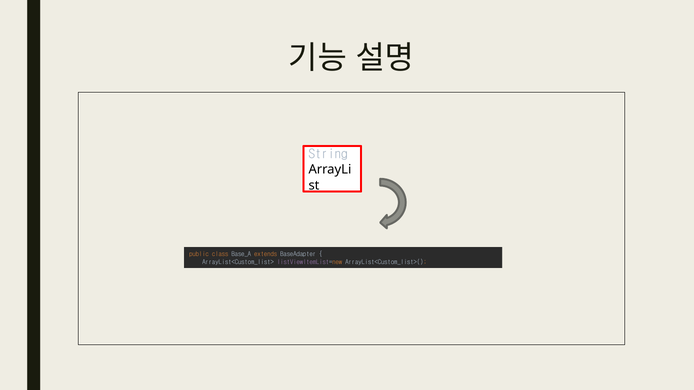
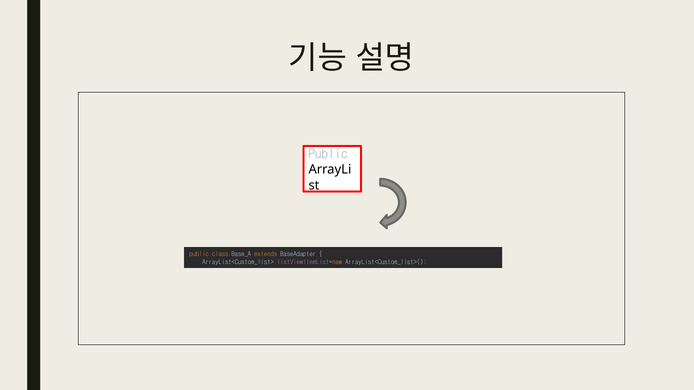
String at (328, 154): String -> Public
